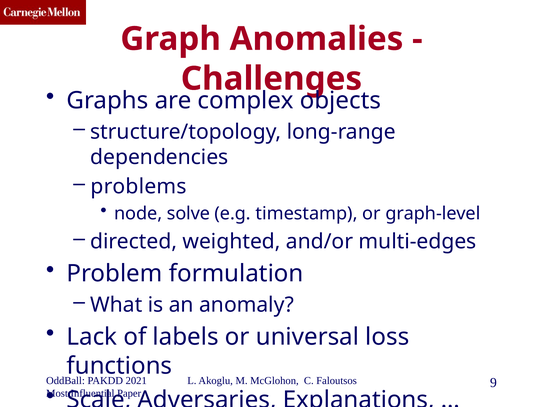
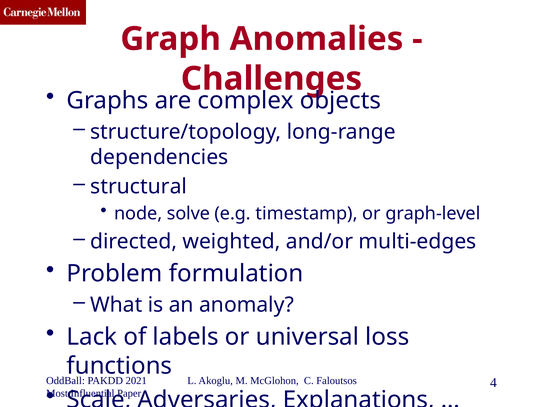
problems: problems -> structural
9: 9 -> 4
